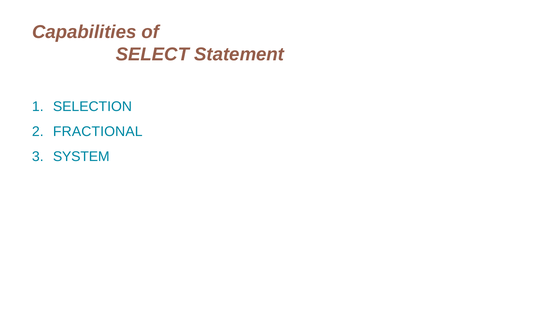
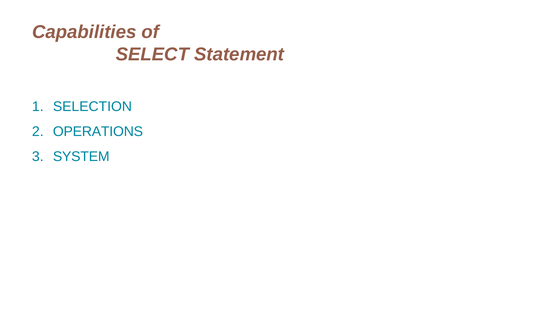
FRACTIONAL: FRACTIONAL -> OPERATIONS
